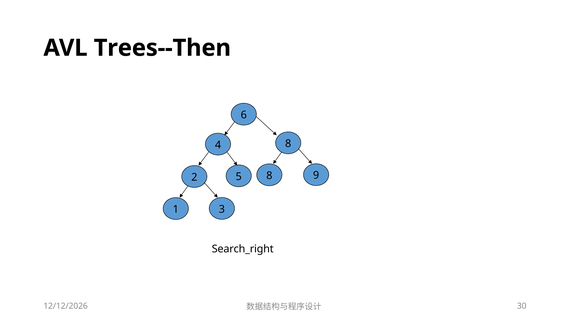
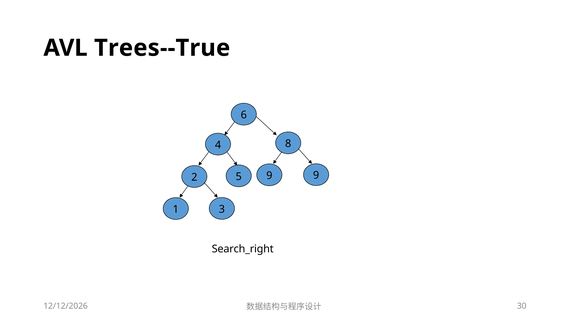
Trees--Then: Trees--Then -> Trees--True
2 8: 8 -> 9
